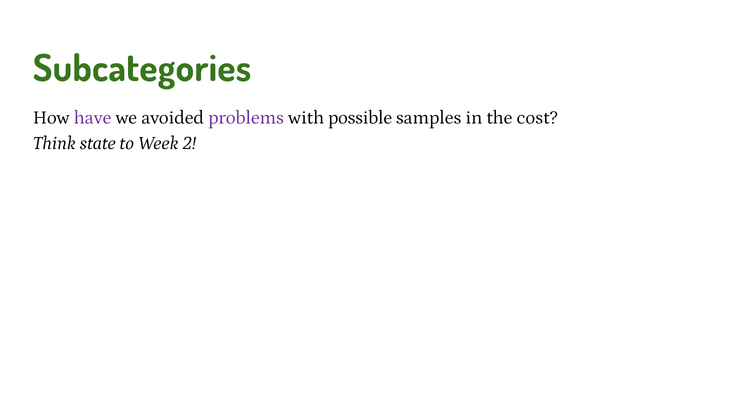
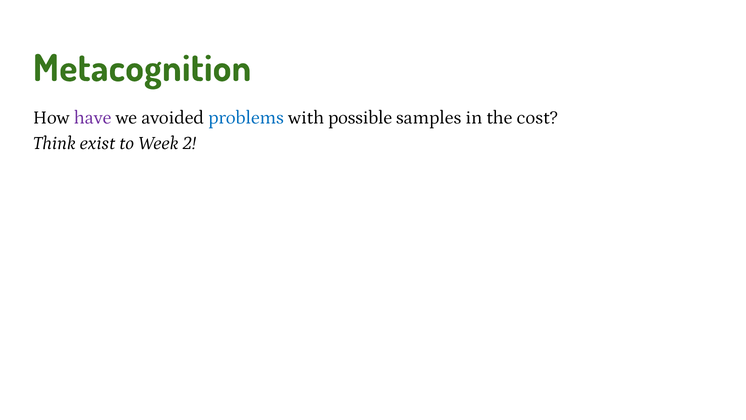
Subcategories: Subcategories -> Metacognition
problems colour: purple -> blue
state: state -> exist
